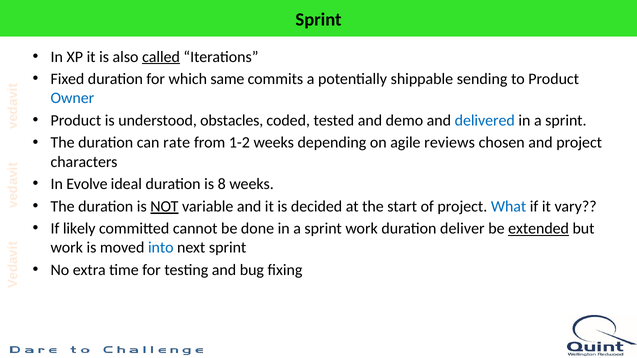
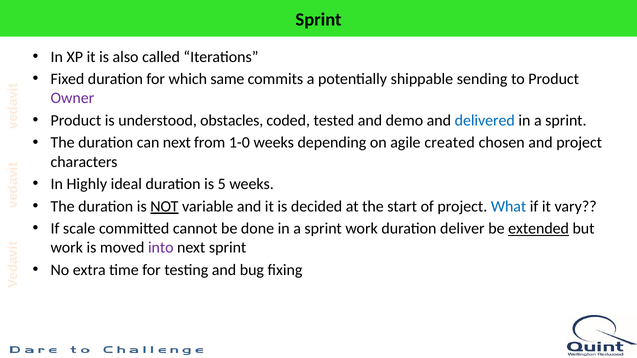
called underline: present -> none
Owner colour: blue -> purple
can rate: rate -> next
1-2: 1-2 -> 1-0
reviews: reviews -> created
Evolve: Evolve -> Highly
8: 8 -> 5
likely: likely -> scale
into colour: blue -> purple
